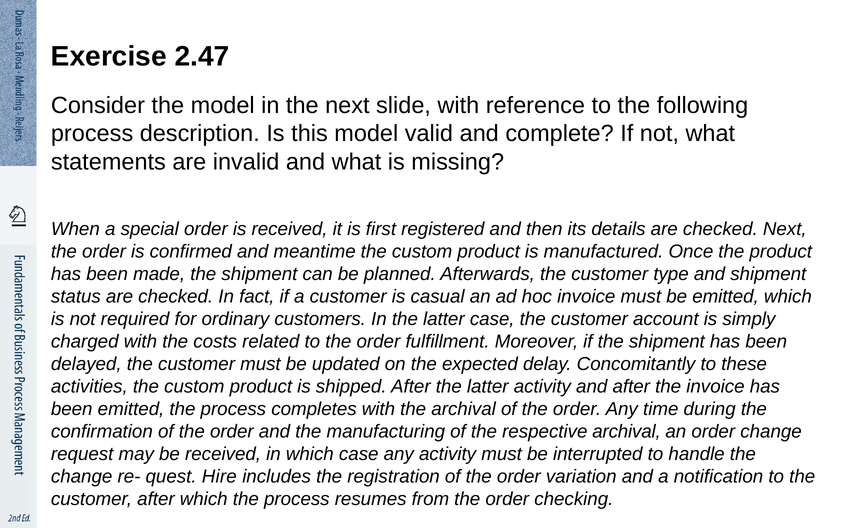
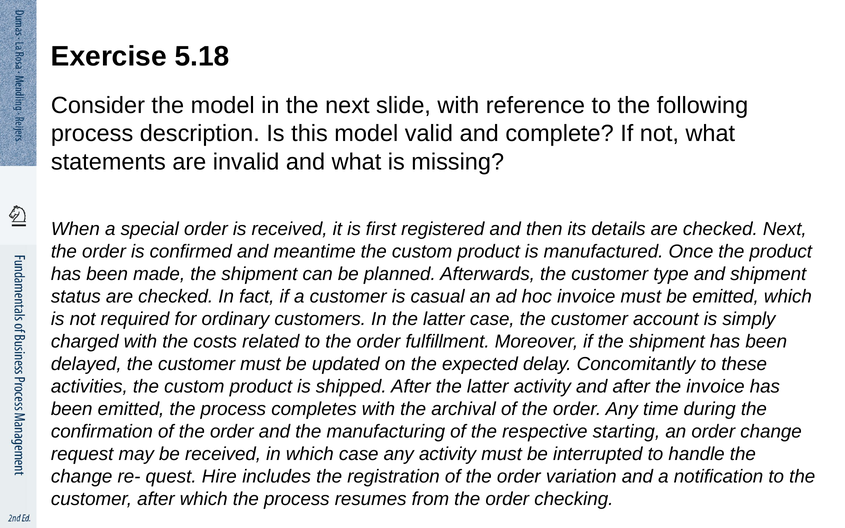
2.47: 2.47 -> 5.18
respective archival: archival -> starting
